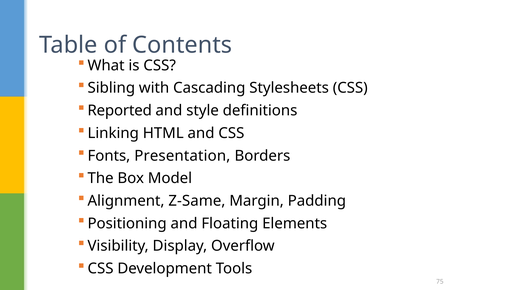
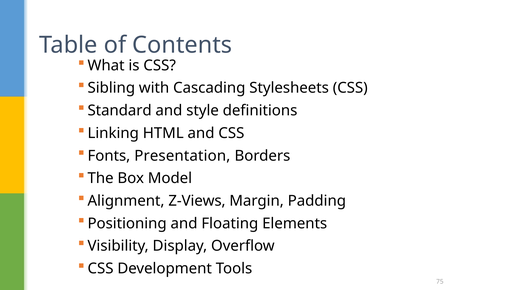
Reported: Reported -> Standard
Z-Same: Z-Same -> Z-Views
